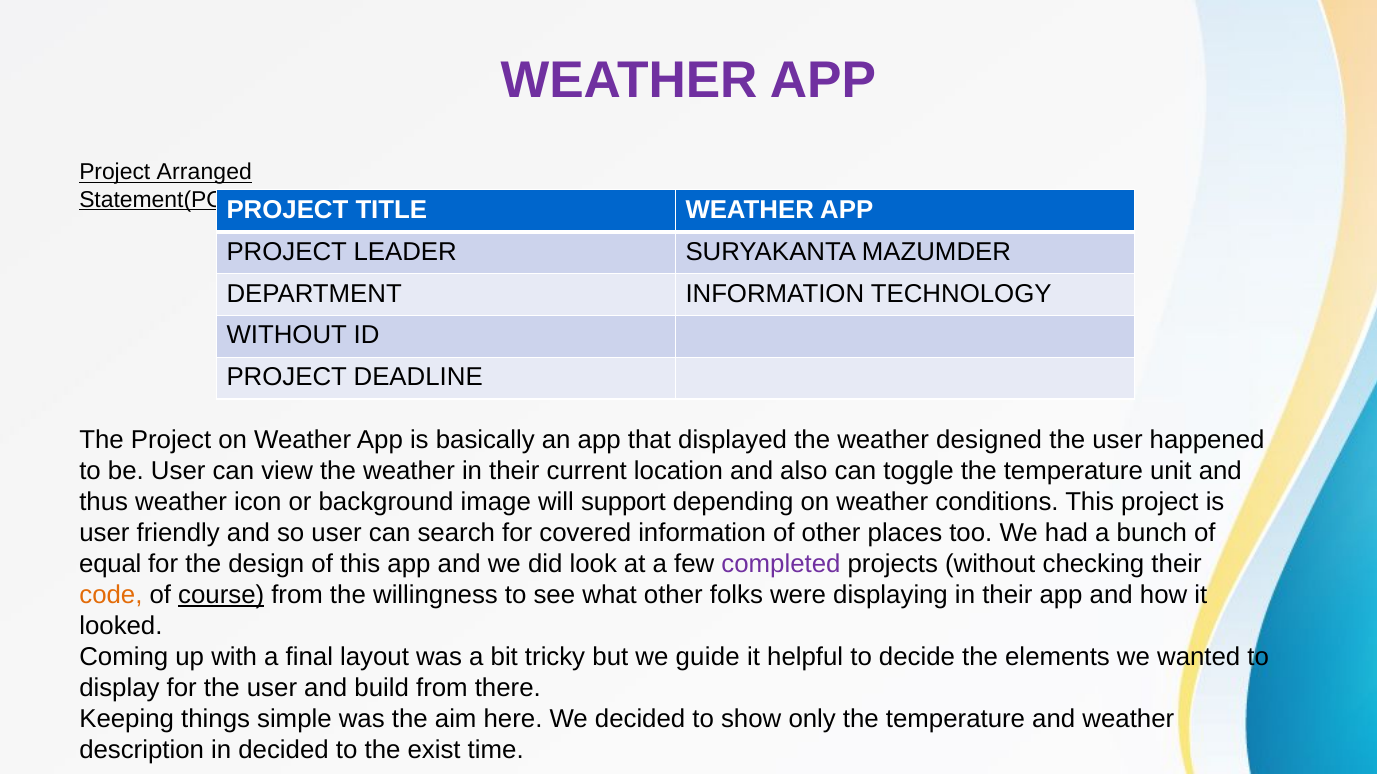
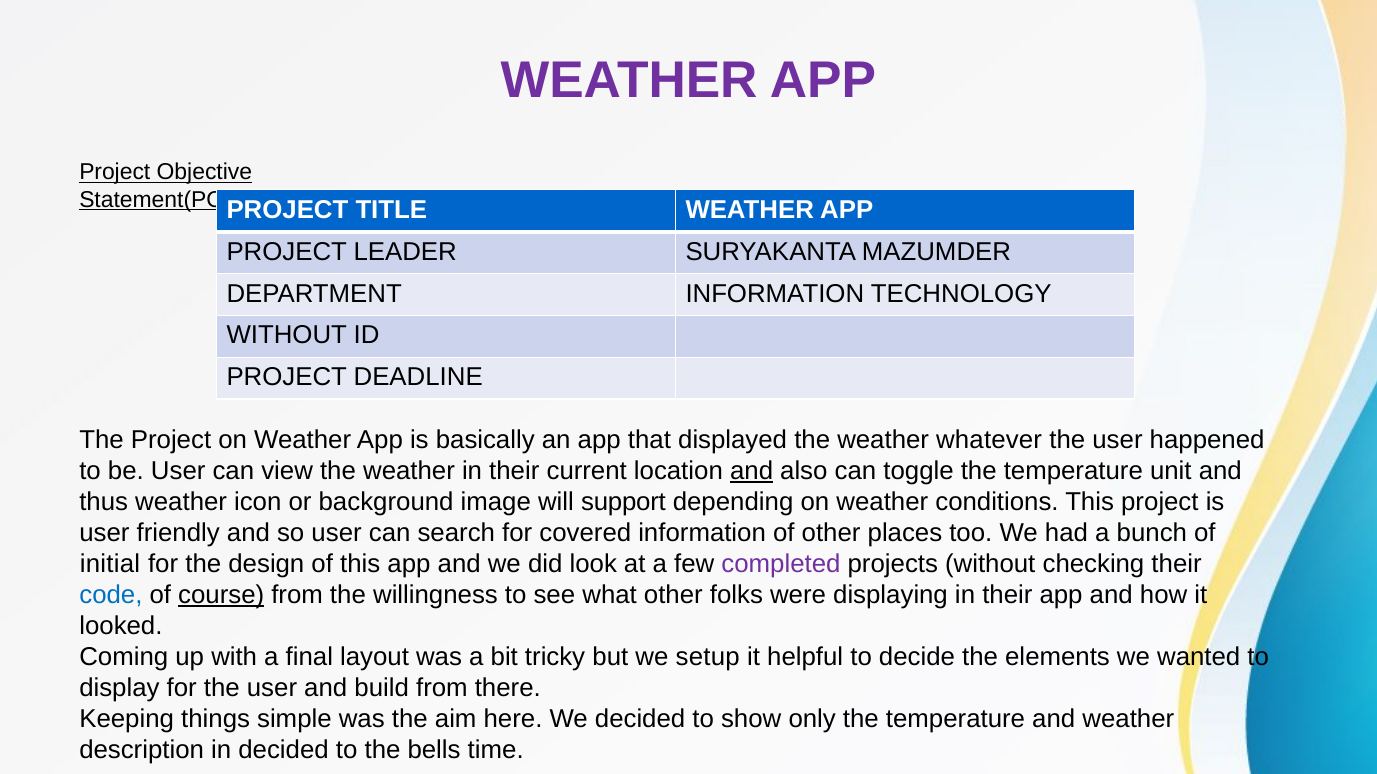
Arranged: Arranged -> Objective
designed: designed -> whatever
and at (752, 471) underline: none -> present
equal: equal -> initial
code colour: orange -> blue
guide: guide -> setup
exist: exist -> bells
